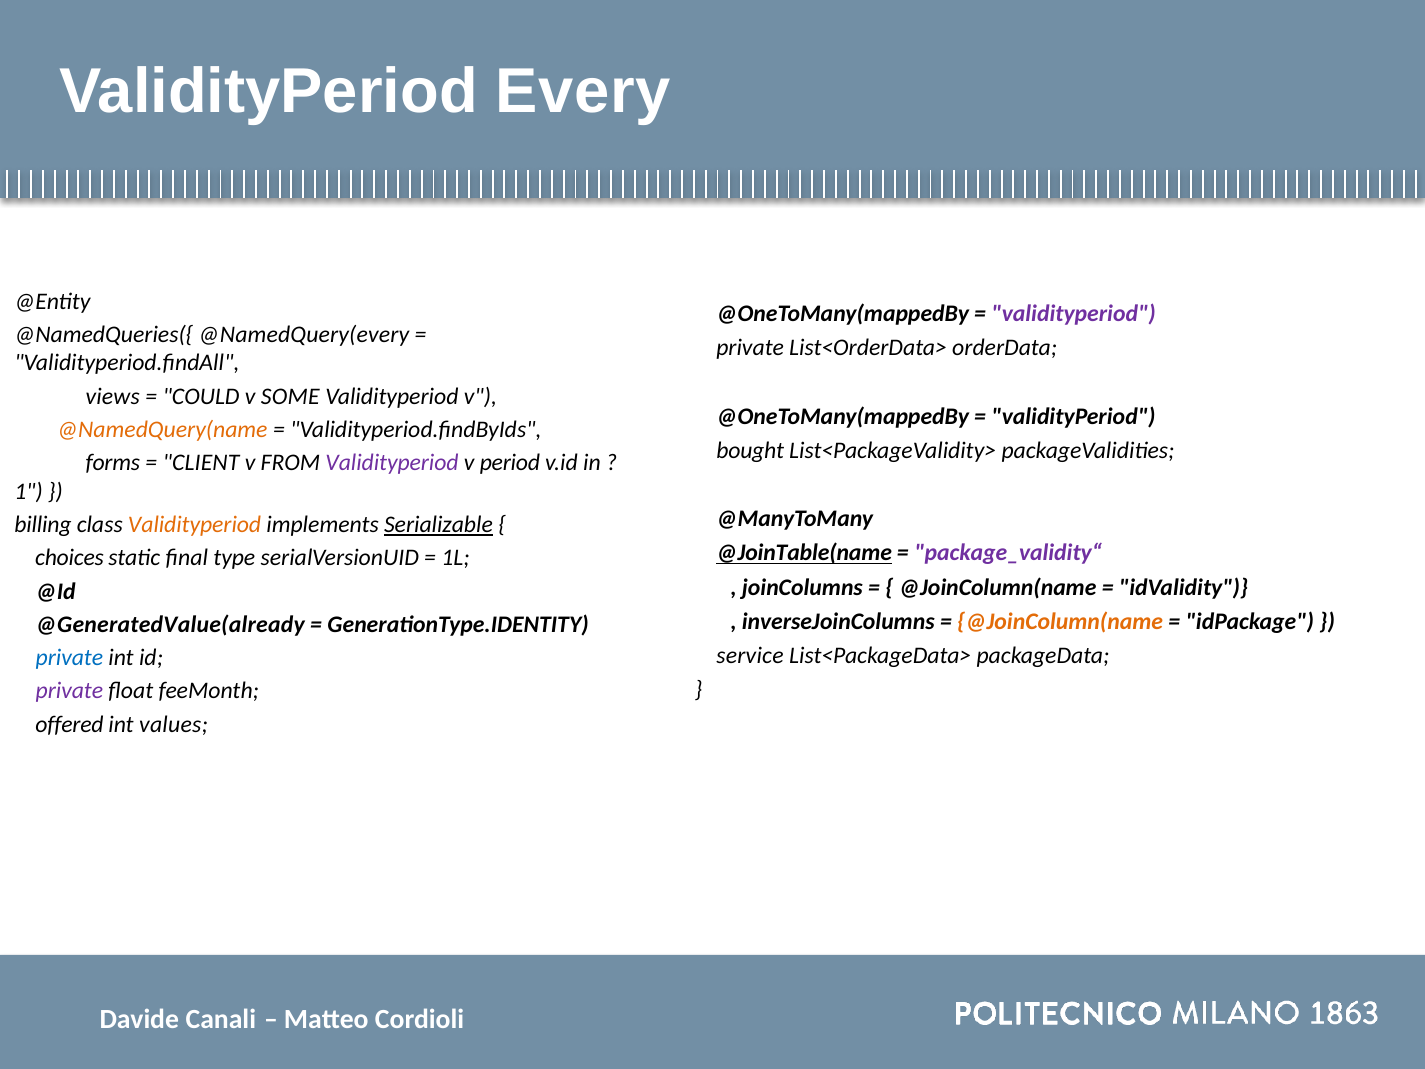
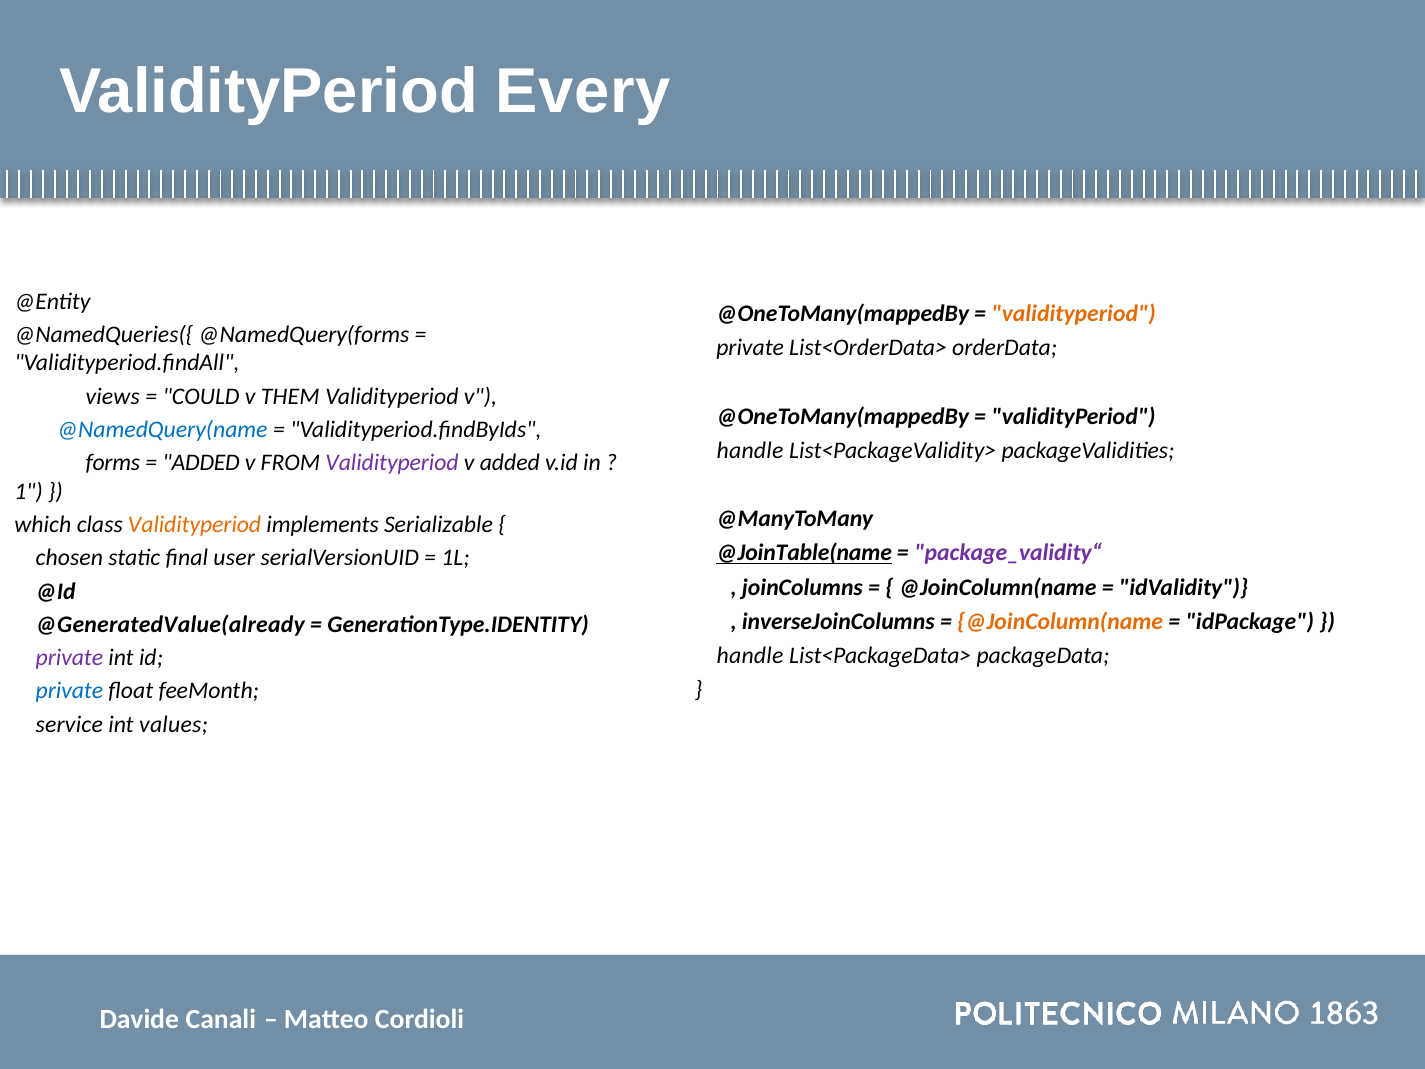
validityperiod at (1074, 313) colour: purple -> orange
@NamedQuery(every: @NamedQuery(every -> @NamedQuery(forms
SOME: SOME -> THEM
@NamedQuery(name colour: orange -> blue
bought at (750, 450): bought -> handle
CLIENT at (201, 463): CLIENT -> ADDED
v period: period -> added
billing: billing -> which
Serializable underline: present -> none
choices: choices -> chosen
type: type -> user
service at (750, 656): service -> handle
private at (69, 658) colour: blue -> purple
private at (69, 691) colour: purple -> blue
offered: offered -> service
